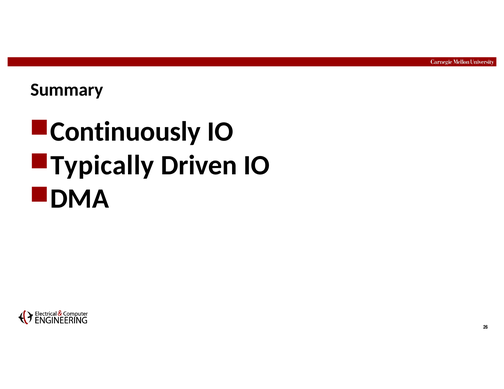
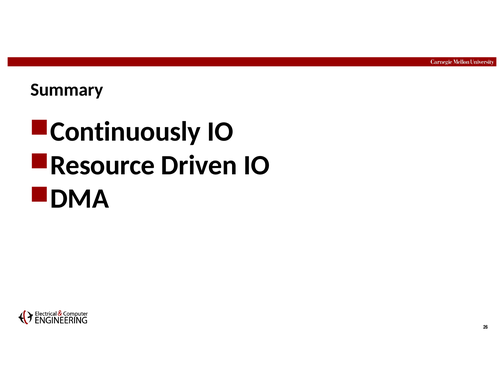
Typically: Typically -> Resource
